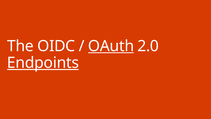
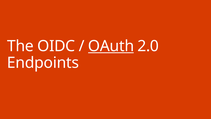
Endpoints underline: present -> none
